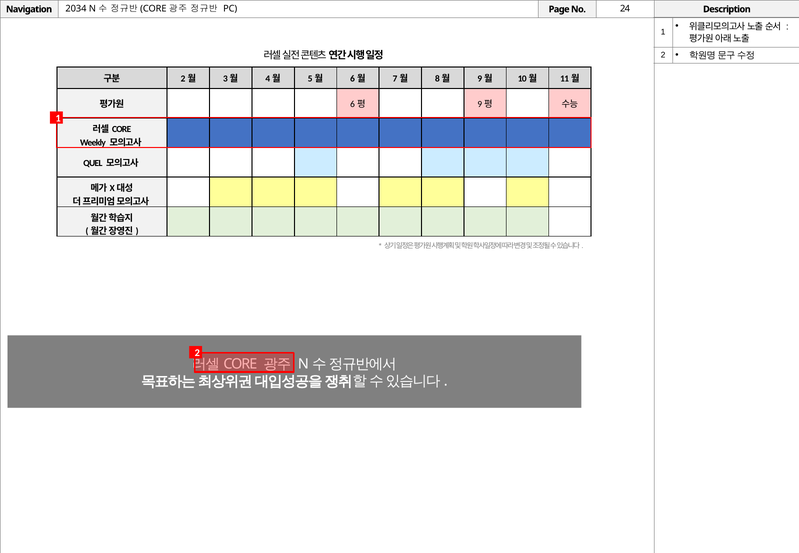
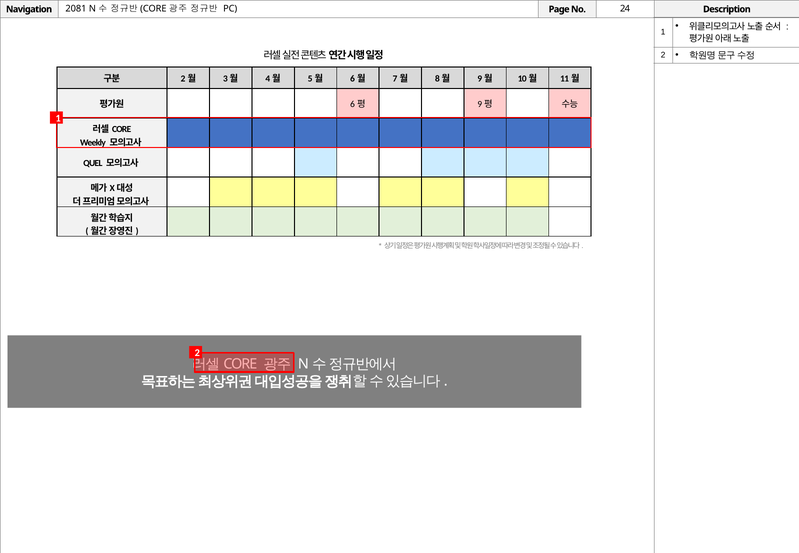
2034: 2034 -> 2081
